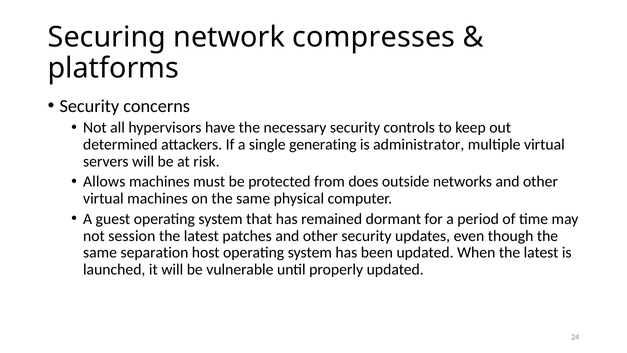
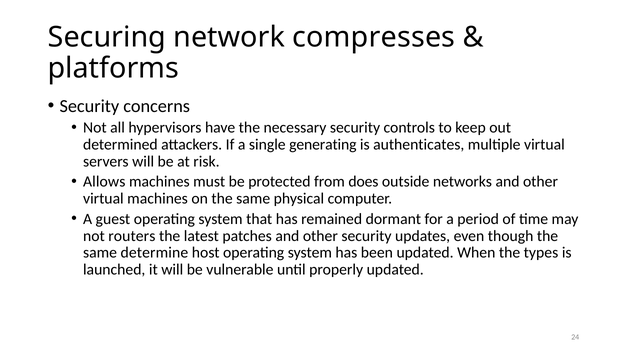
administrator: administrator -> authenticates
session: session -> routers
separation: separation -> determine
When the latest: latest -> types
